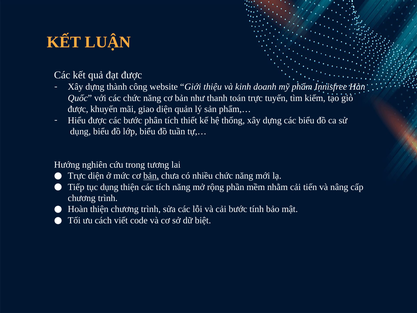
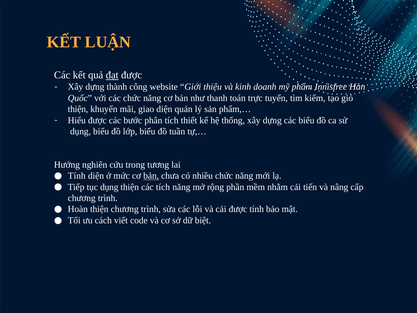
đạt underline: none -> present
được at (78, 109): được -> thiện
Trực at (77, 176): Trực -> Tính
cải bước: bước -> được
